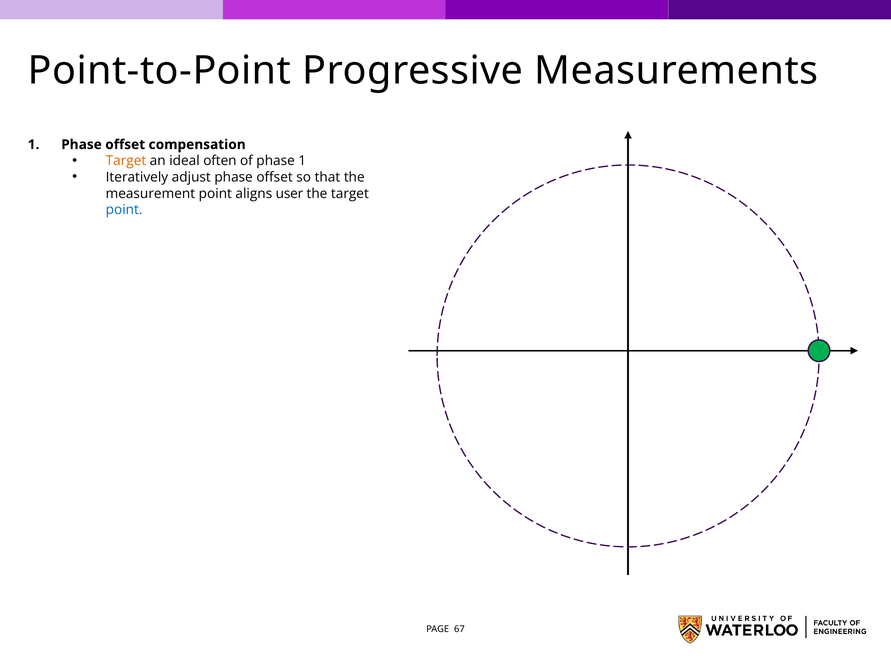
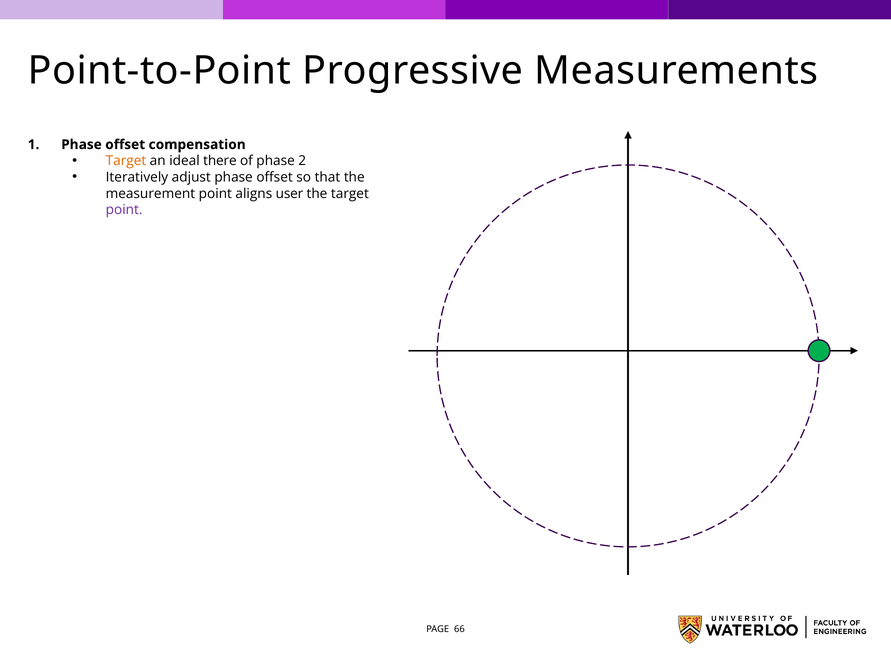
often: often -> there
phase 1: 1 -> 2
point at (124, 210) colour: blue -> purple
67: 67 -> 66
